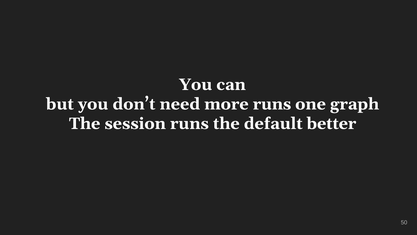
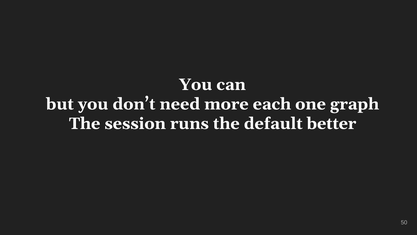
more runs: runs -> each
